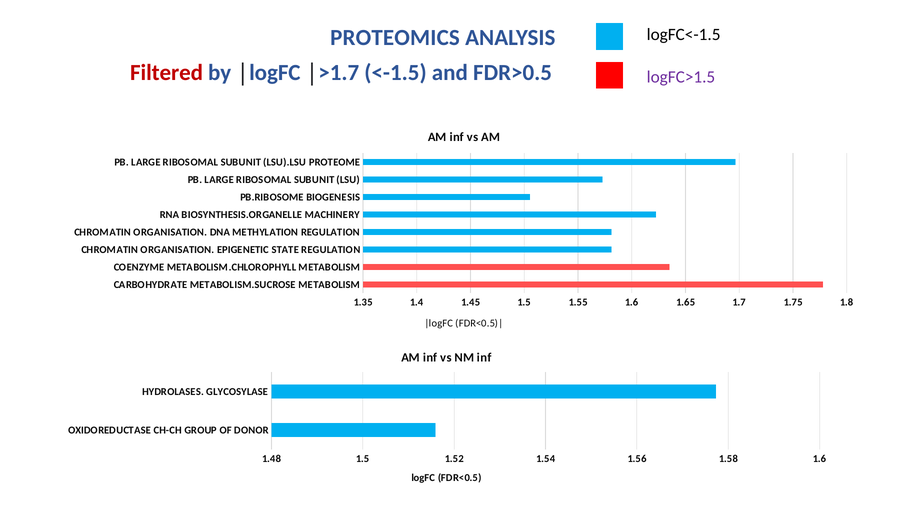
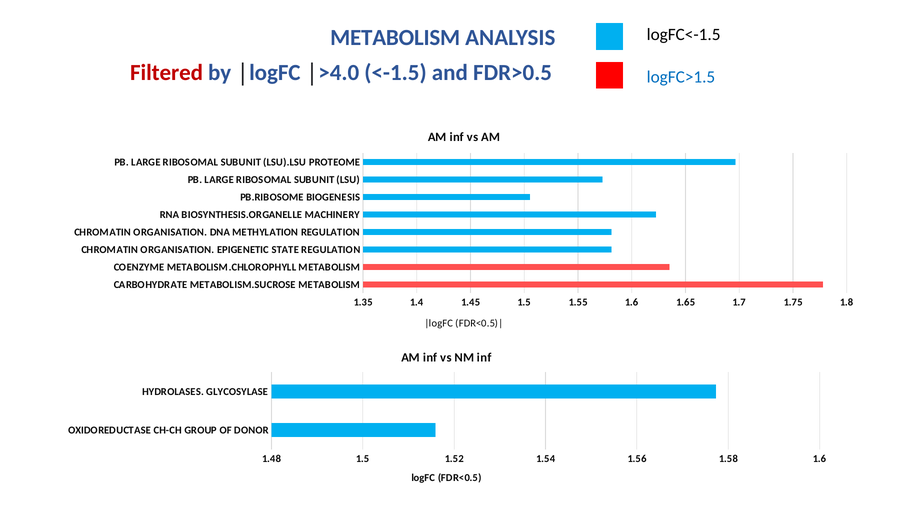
PROTEOMICS at (395, 38): PROTEOMICS -> METABOLISM
>1.7: >1.7 -> >4.0
logFC>1.5 colour: purple -> blue
